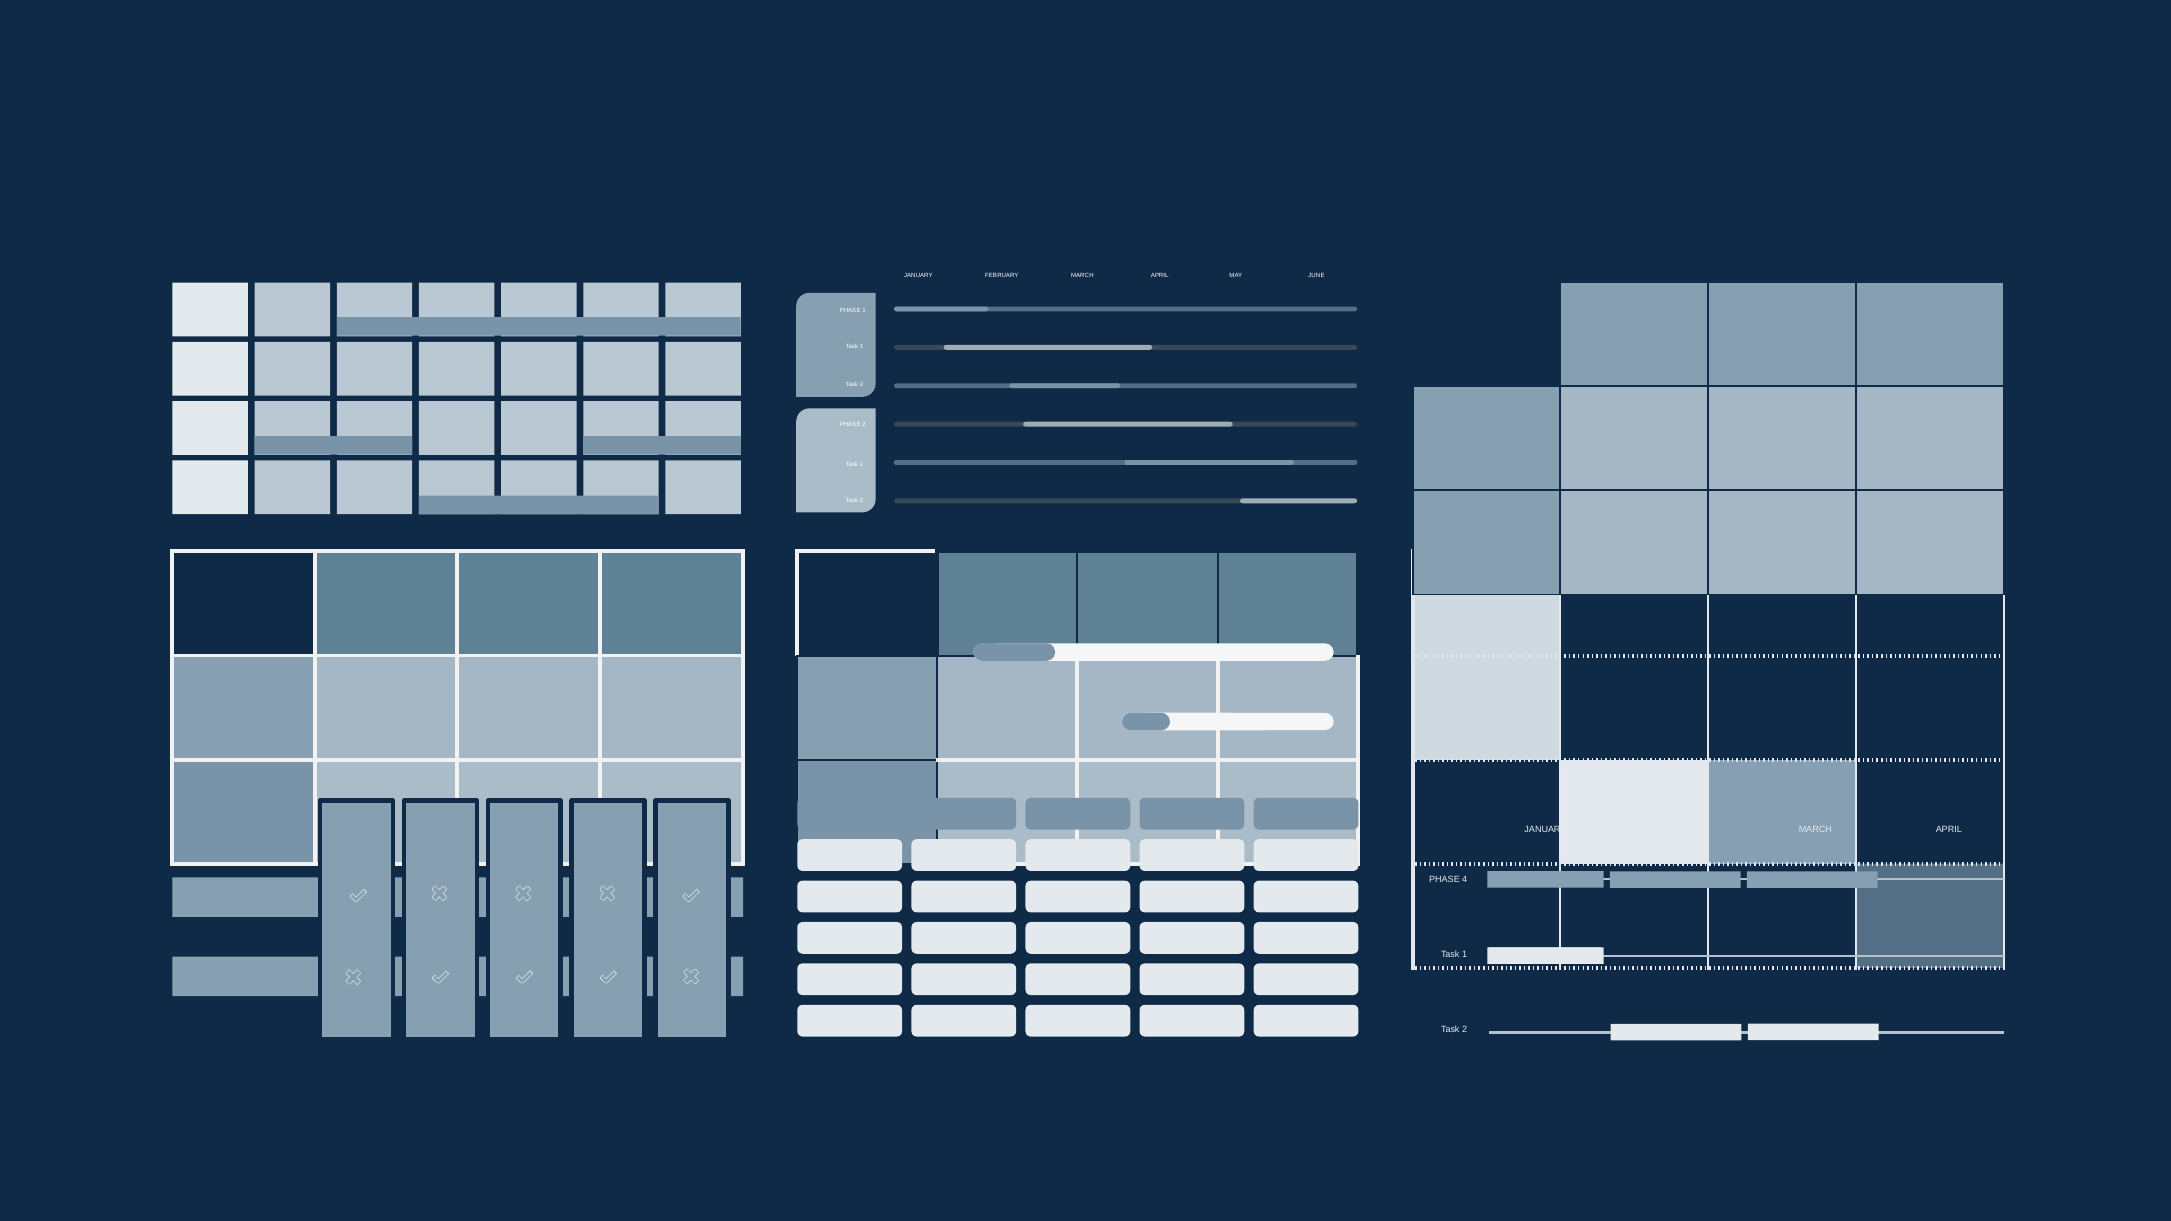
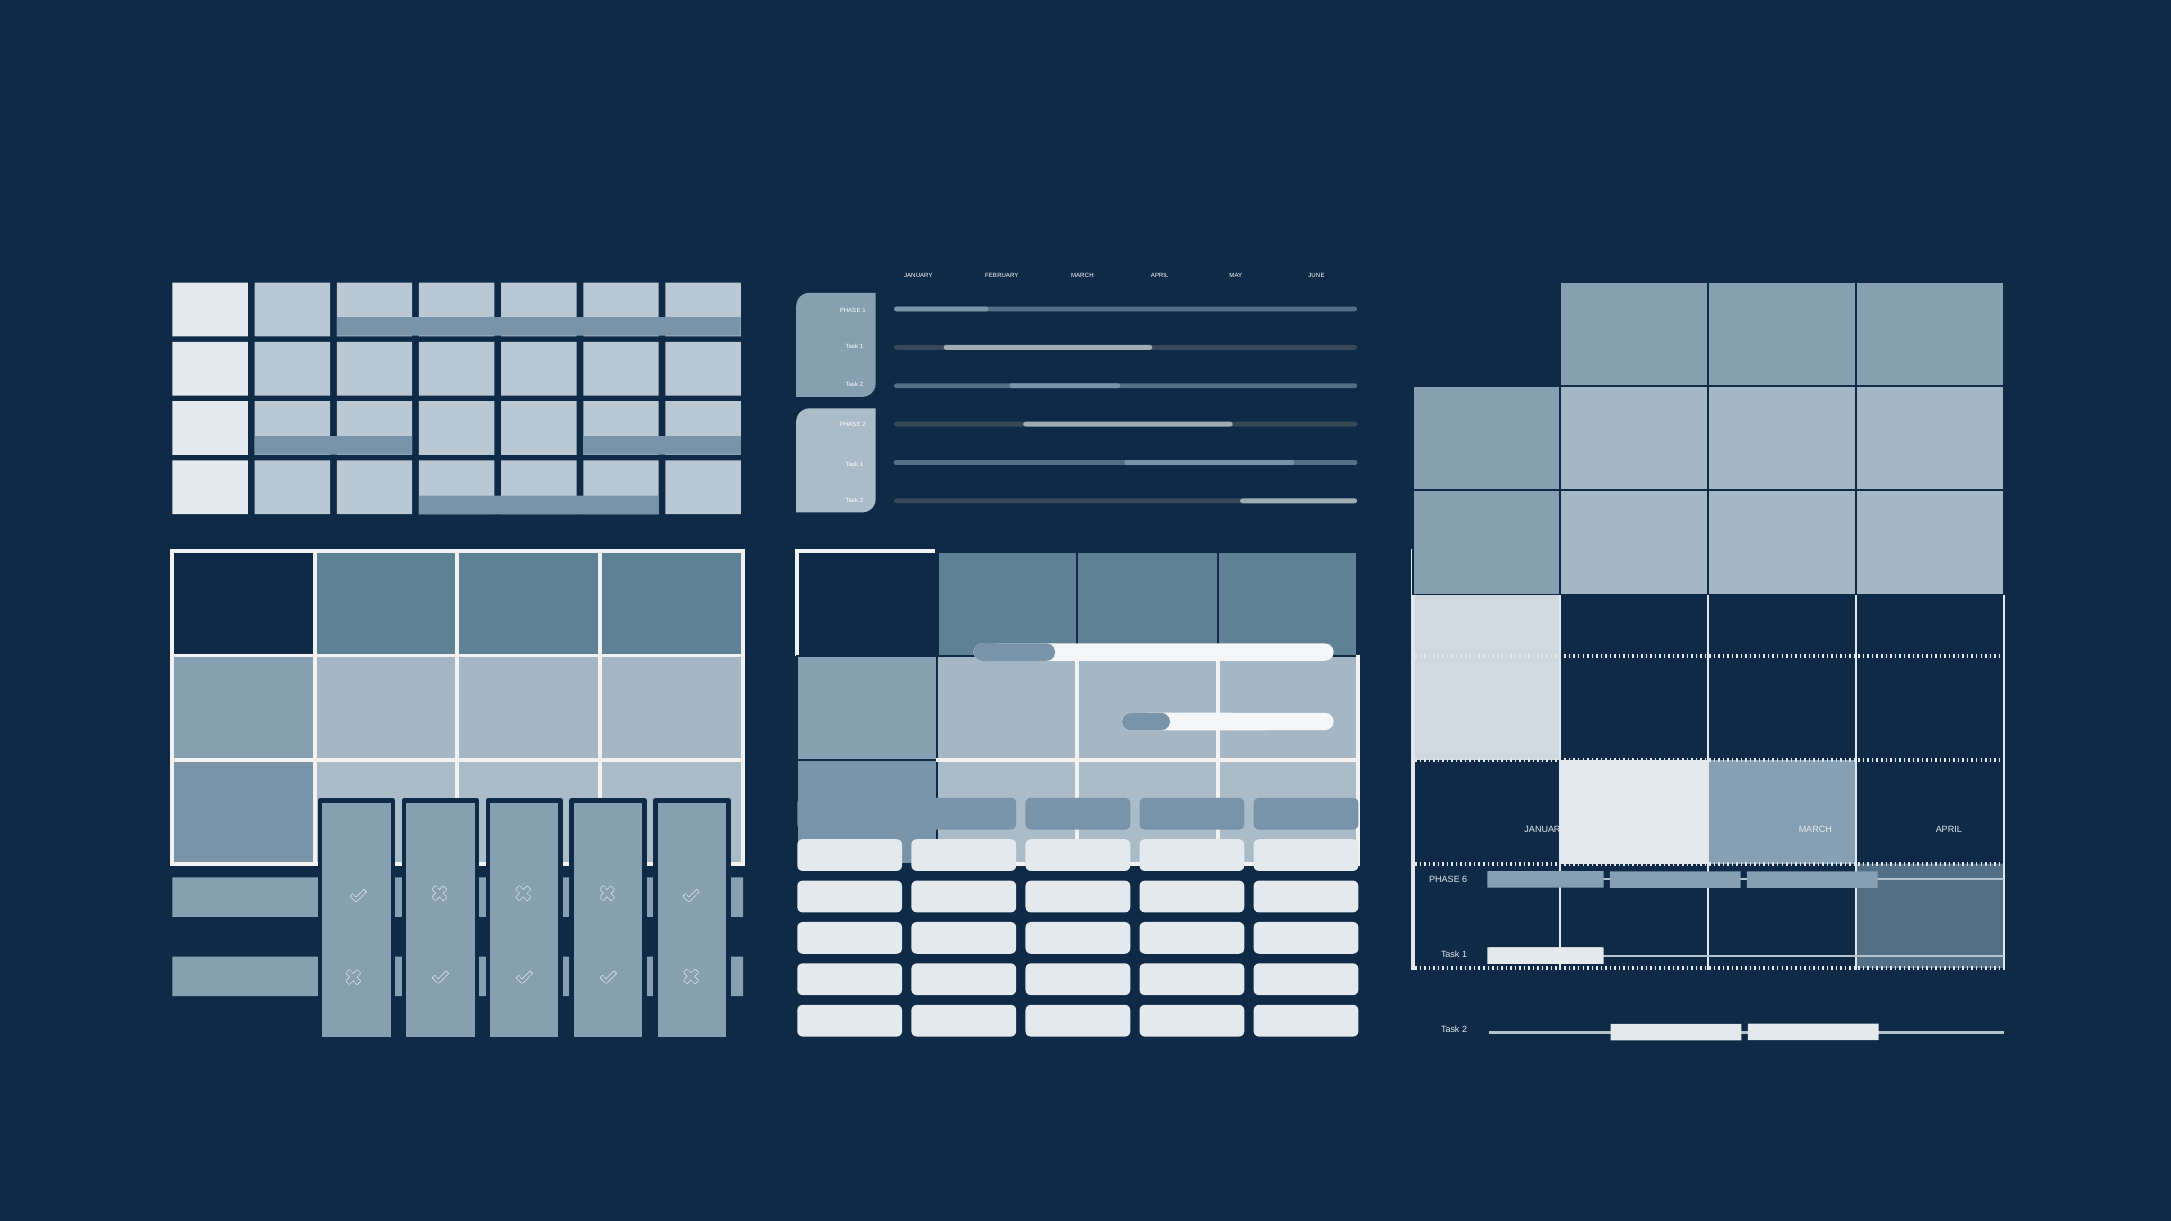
4: 4 -> 6
